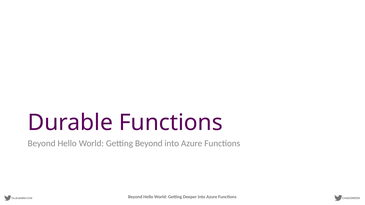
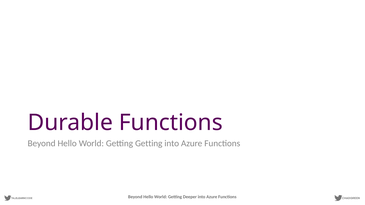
Getting Beyond: Beyond -> Getting
